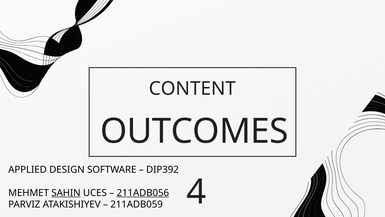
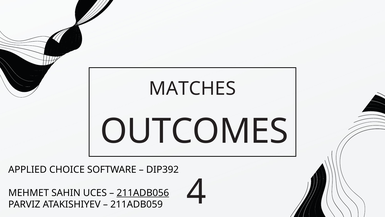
CONTENT: CONTENT -> MATCHES
DESIGN: DESIGN -> CHOICE
SAHIN underline: present -> none
